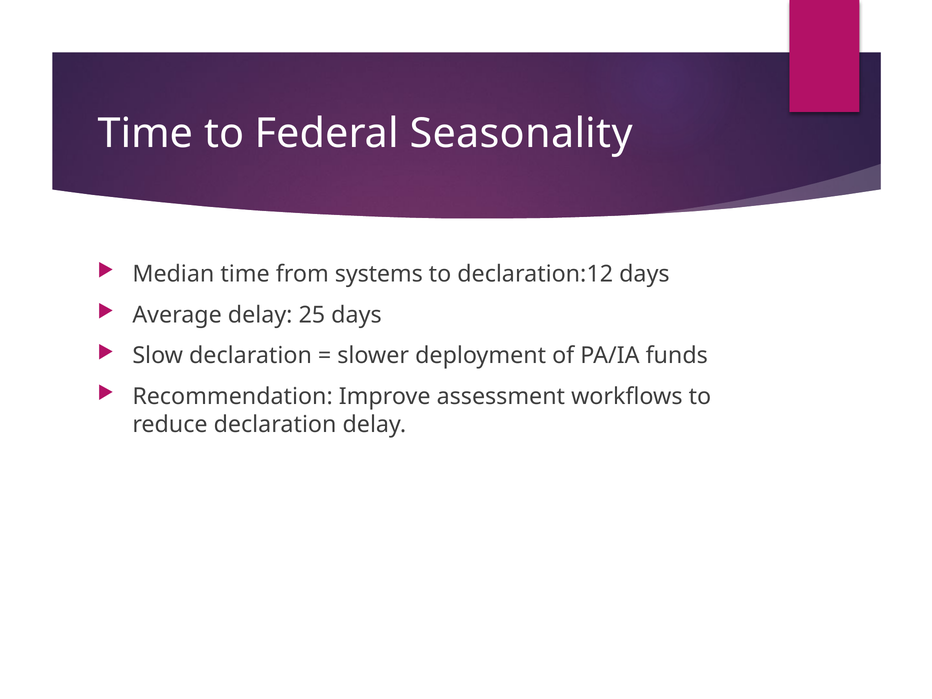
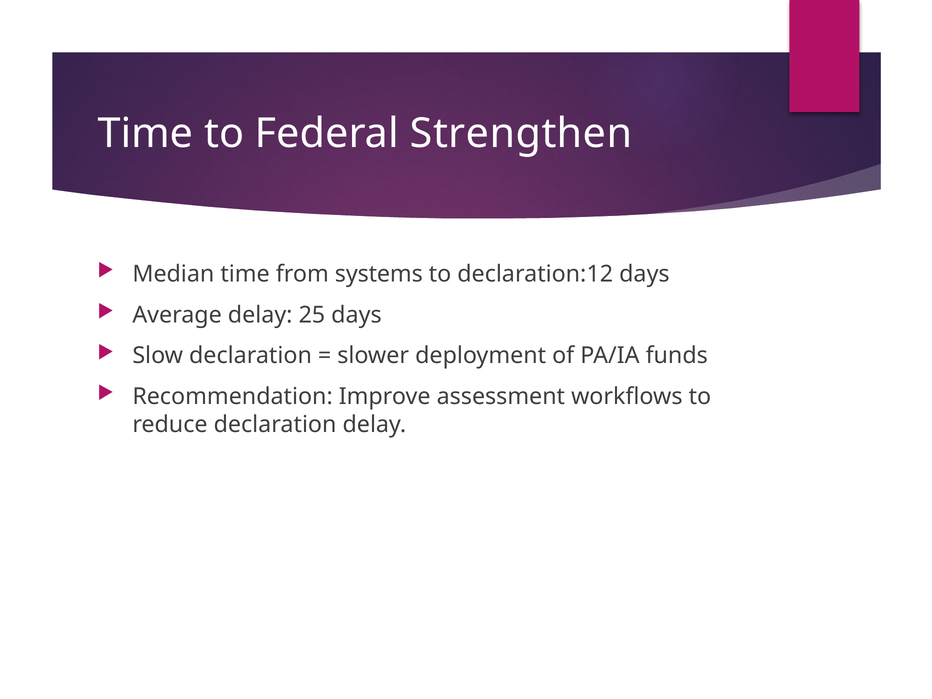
Seasonality: Seasonality -> Strengthen
